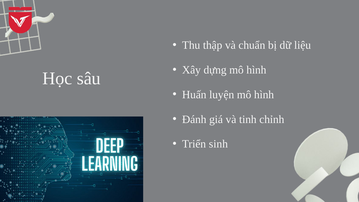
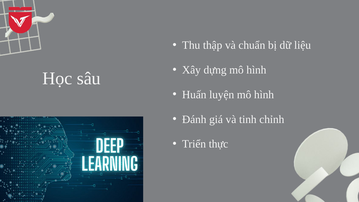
sinh: sinh -> thực
